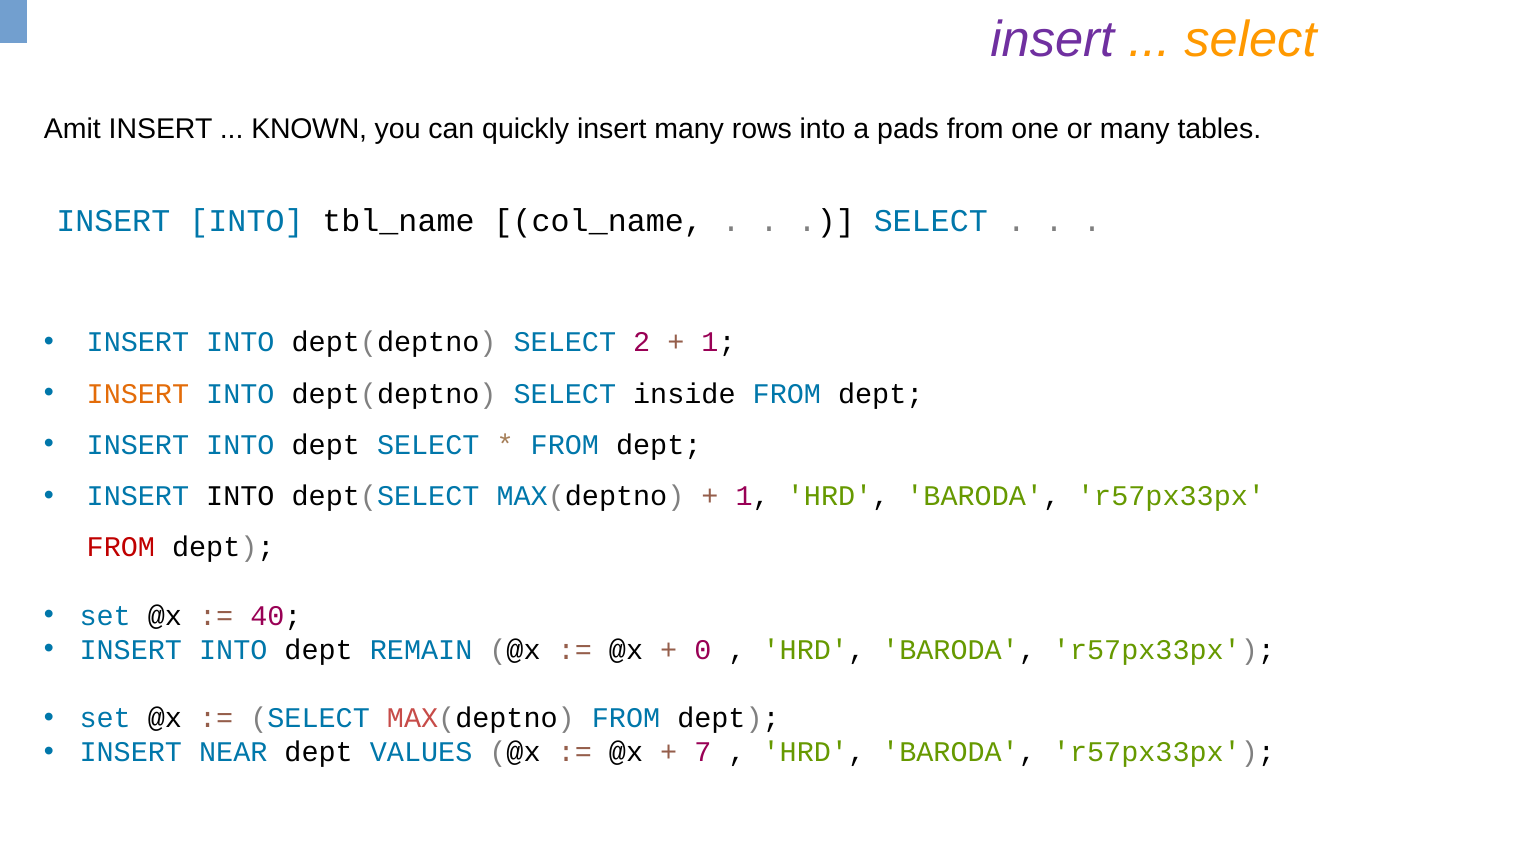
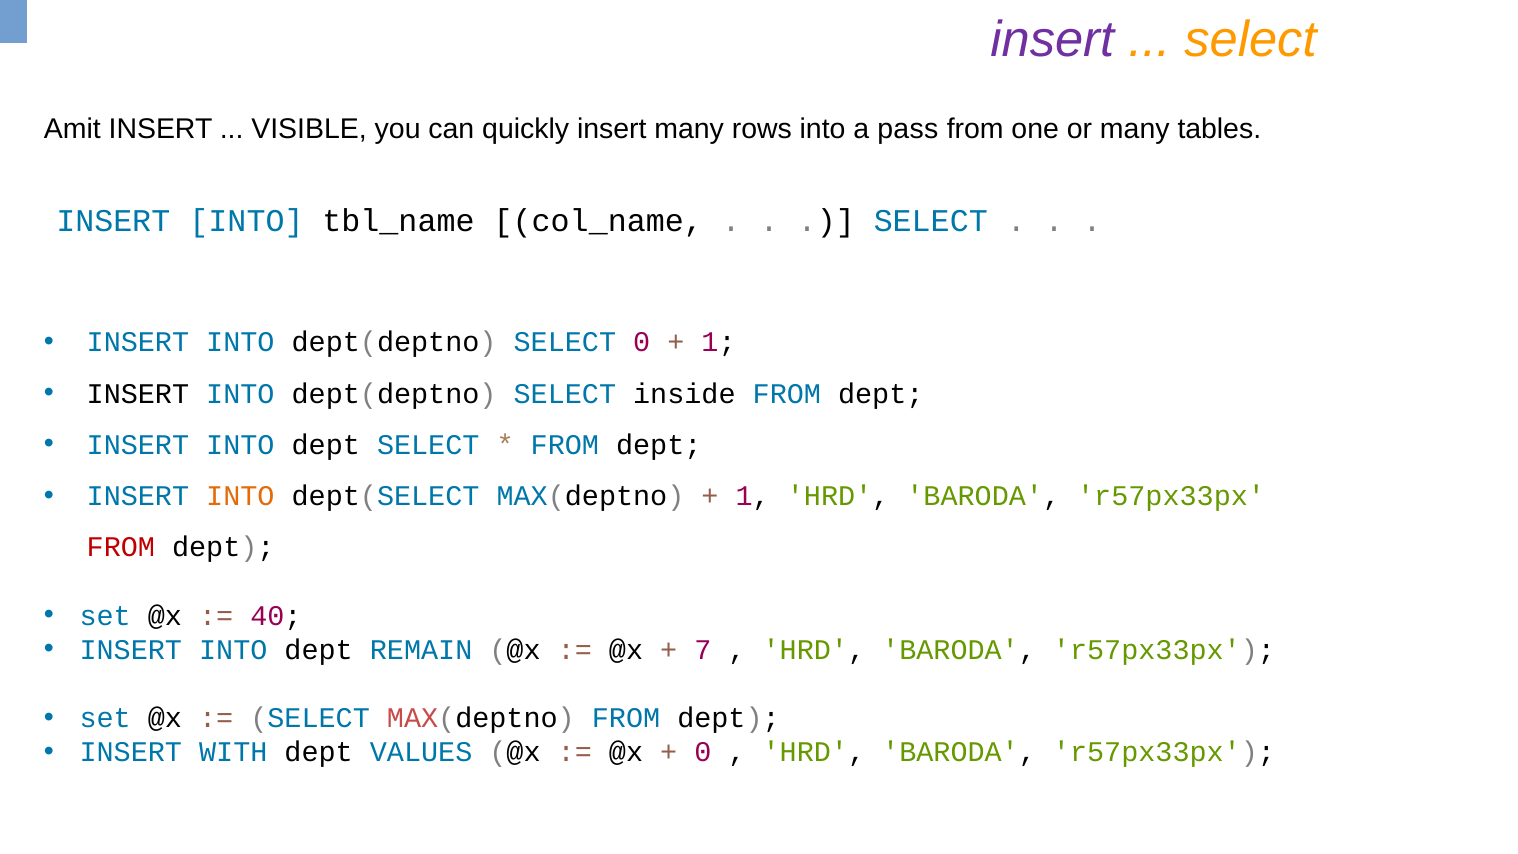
KNOWN: KNOWN -> VISIBLE
pads: pads -> pass
SELECT 2: 2 -> 0
INSERT at (138, 394) colour: orange -> black
INTO at (240, 496) colour: black -> orange
0: 0 -> 7
NEAR: NEAR -> WITH
7 at (703, 752): 7 -> 0
